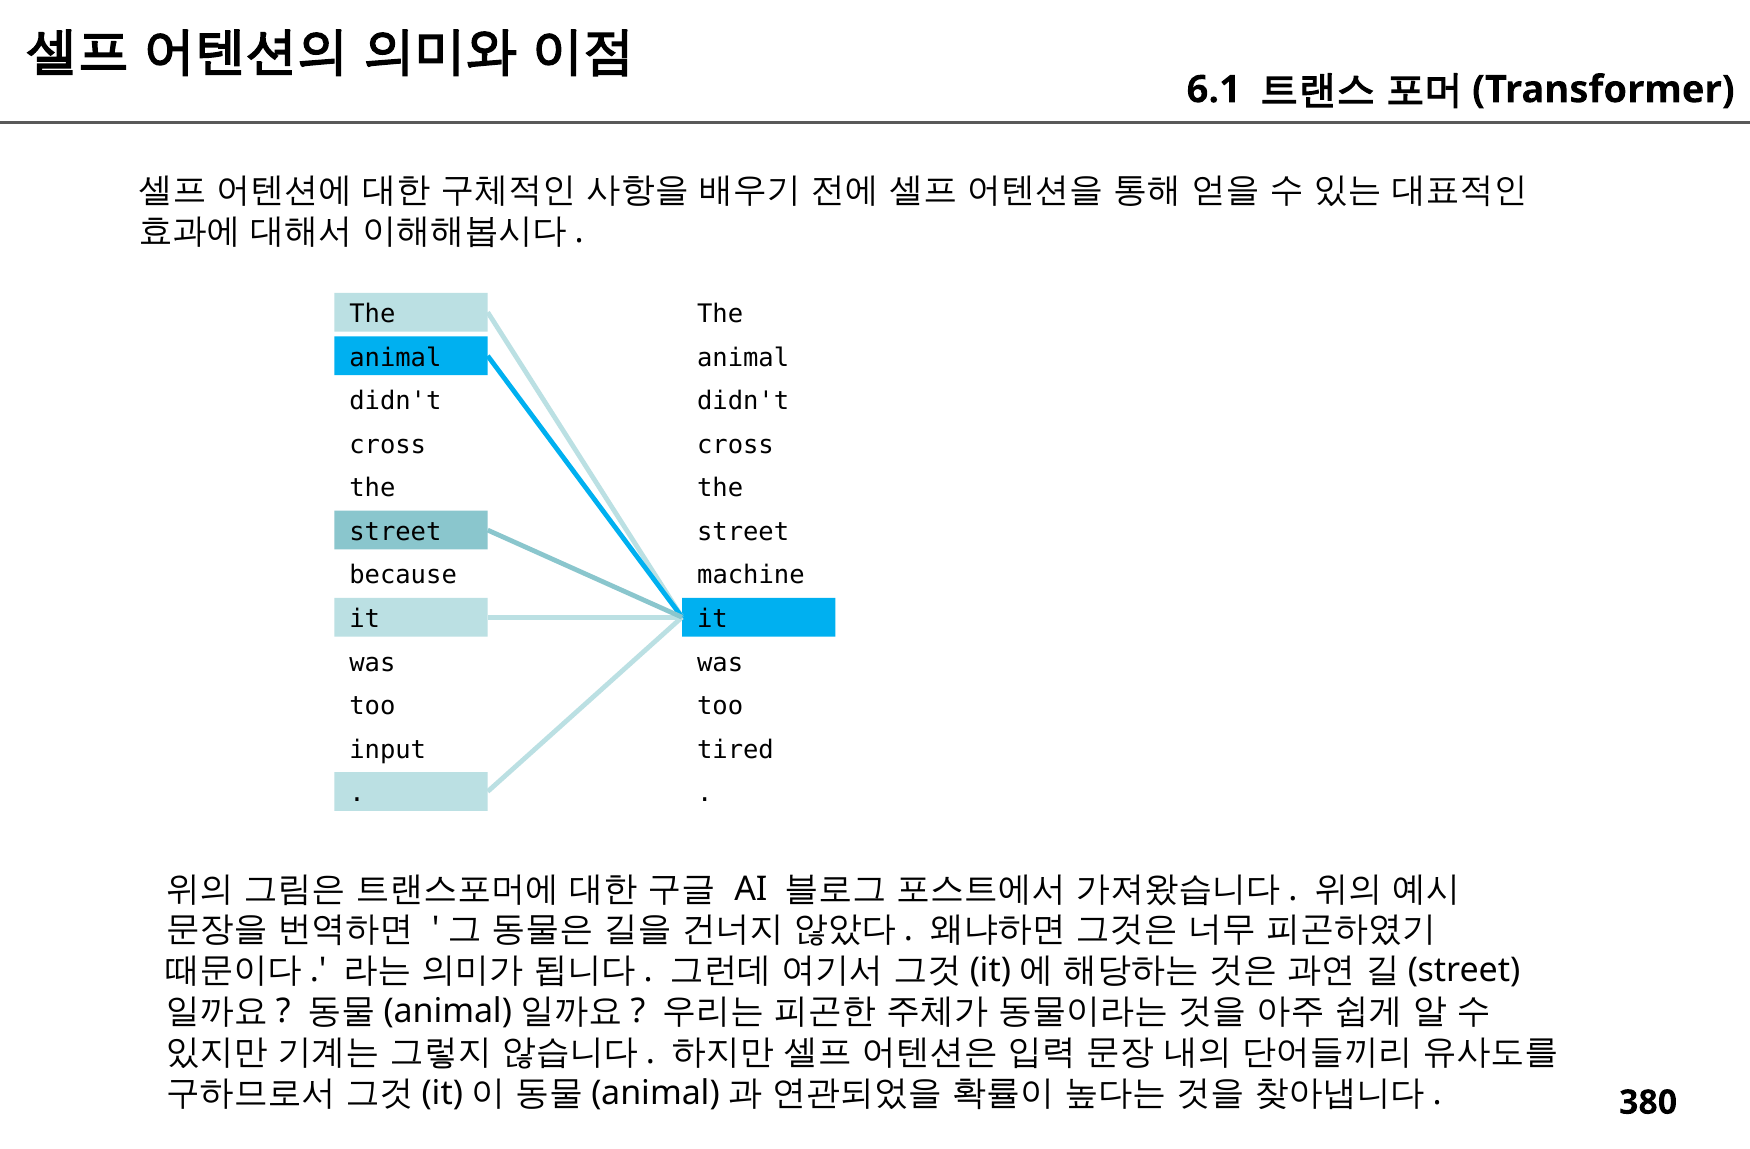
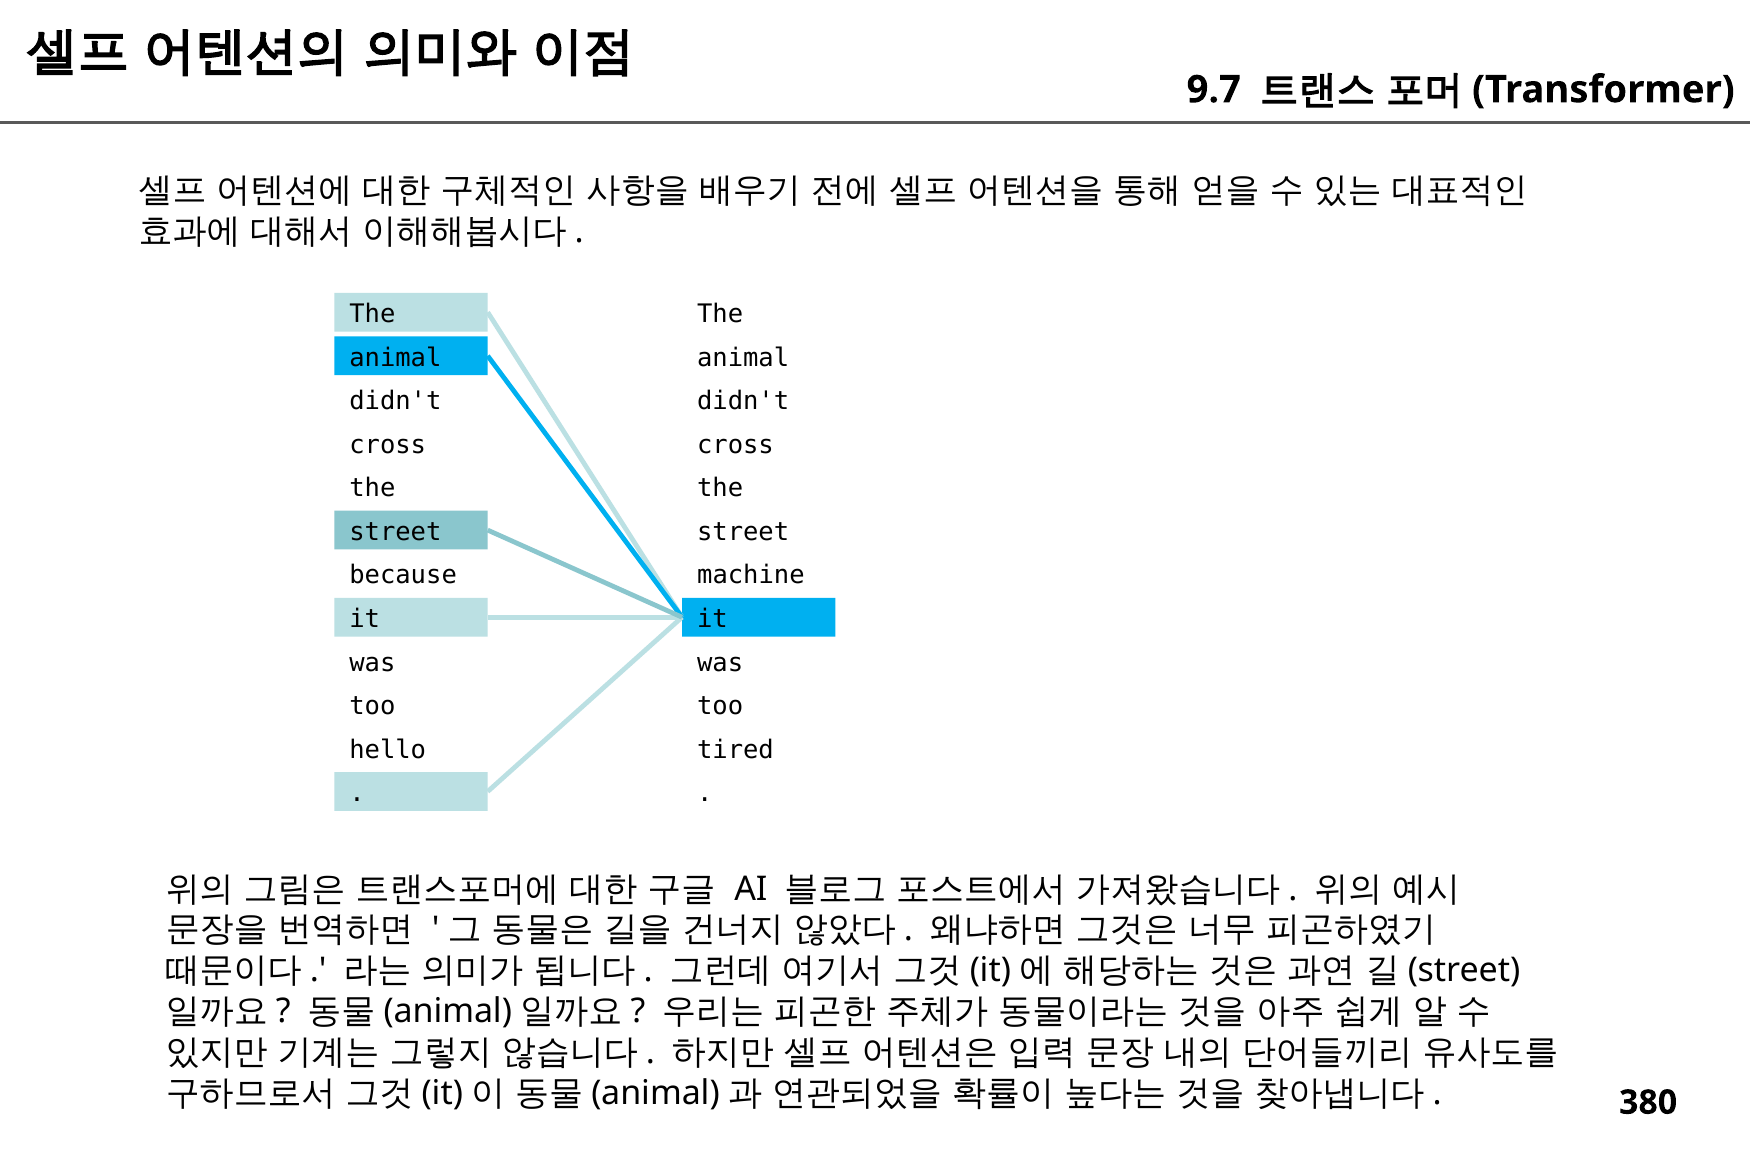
6.1: 6.1 -> 9.7
input: input -> hello
